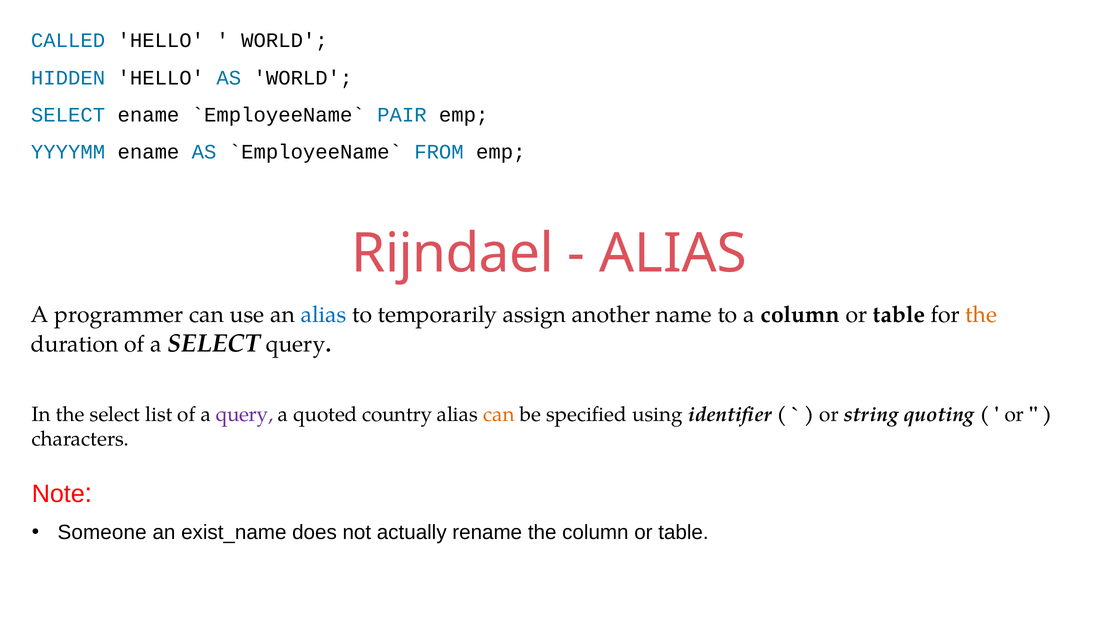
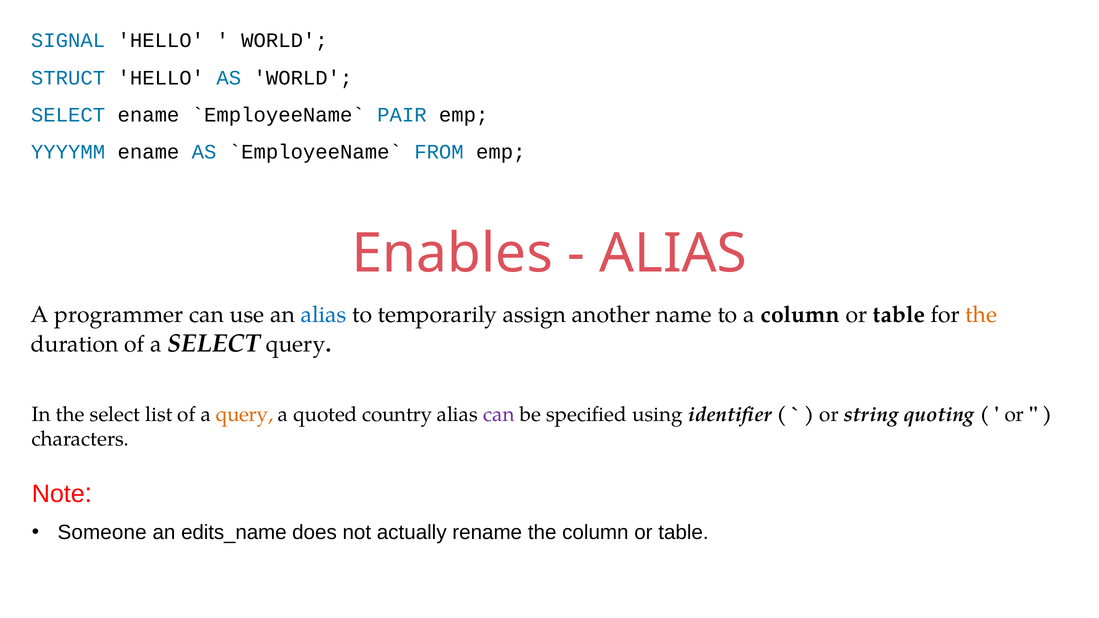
CALLED: CALLED -> SIGNAL
HIDDEN: HIDDEN -> STRUCT
Rijndael: Rijndael -> Enables
query at (245, 415) colour: purple -> orange
can at (499, 415) colour: orange -> purple
exist_name: exist_name -> edits_name
